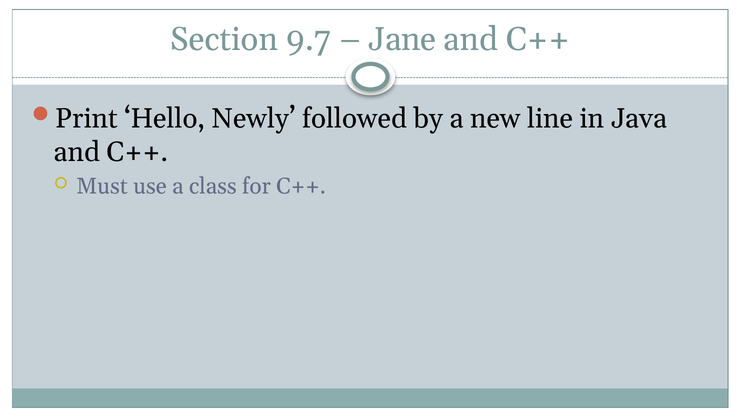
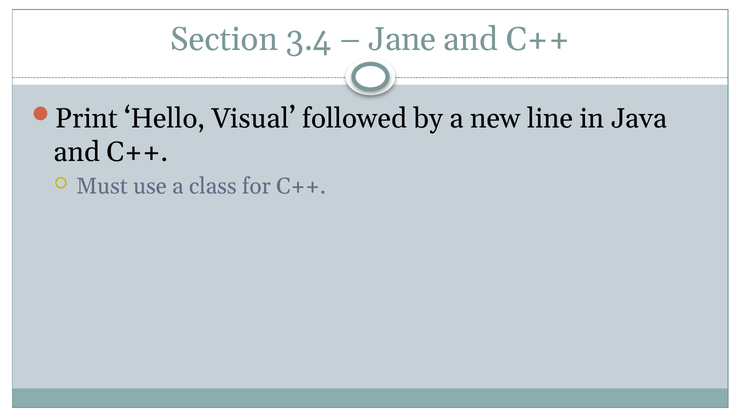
9.7: 9.7 -> 3.4
Newly: Newly -> Visual
